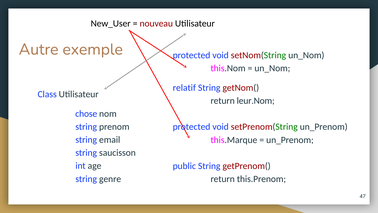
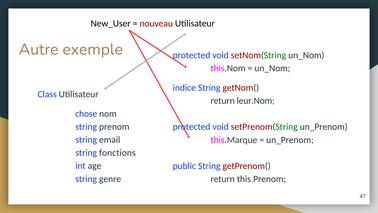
relatif: relatif -> indice
saucisson: saucisson -> fonctions
